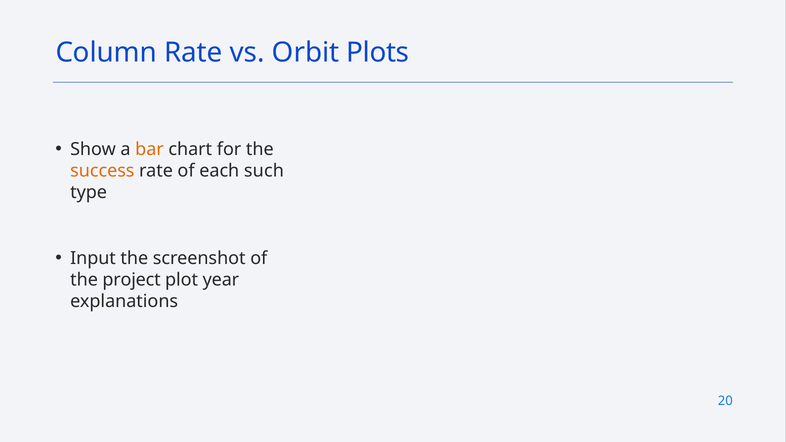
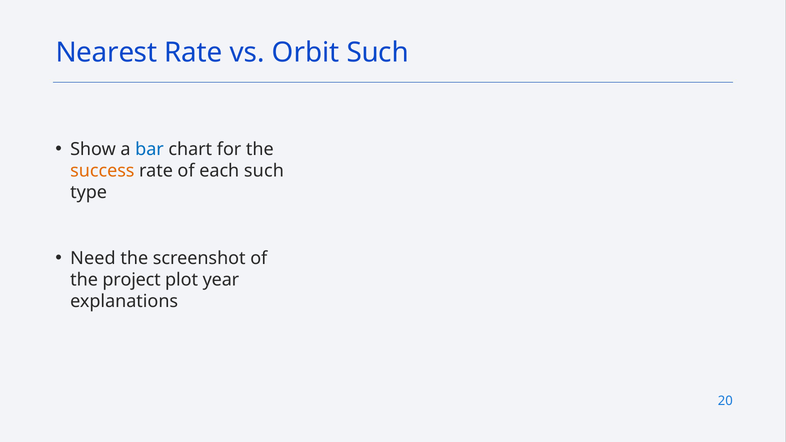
Column: Column -> Nearest
Orbit Plots: Plots -> Such
bar colour: orange -> blue
Input: Input -> Need
